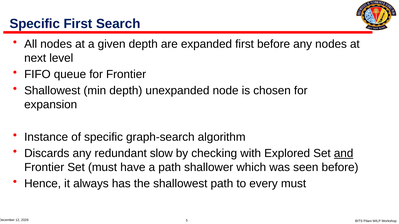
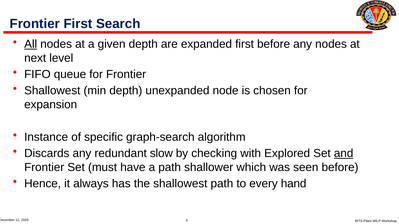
Specific at (35, 24): Specific -> Frontier
All underline: none -> present
every must: must -> hand
